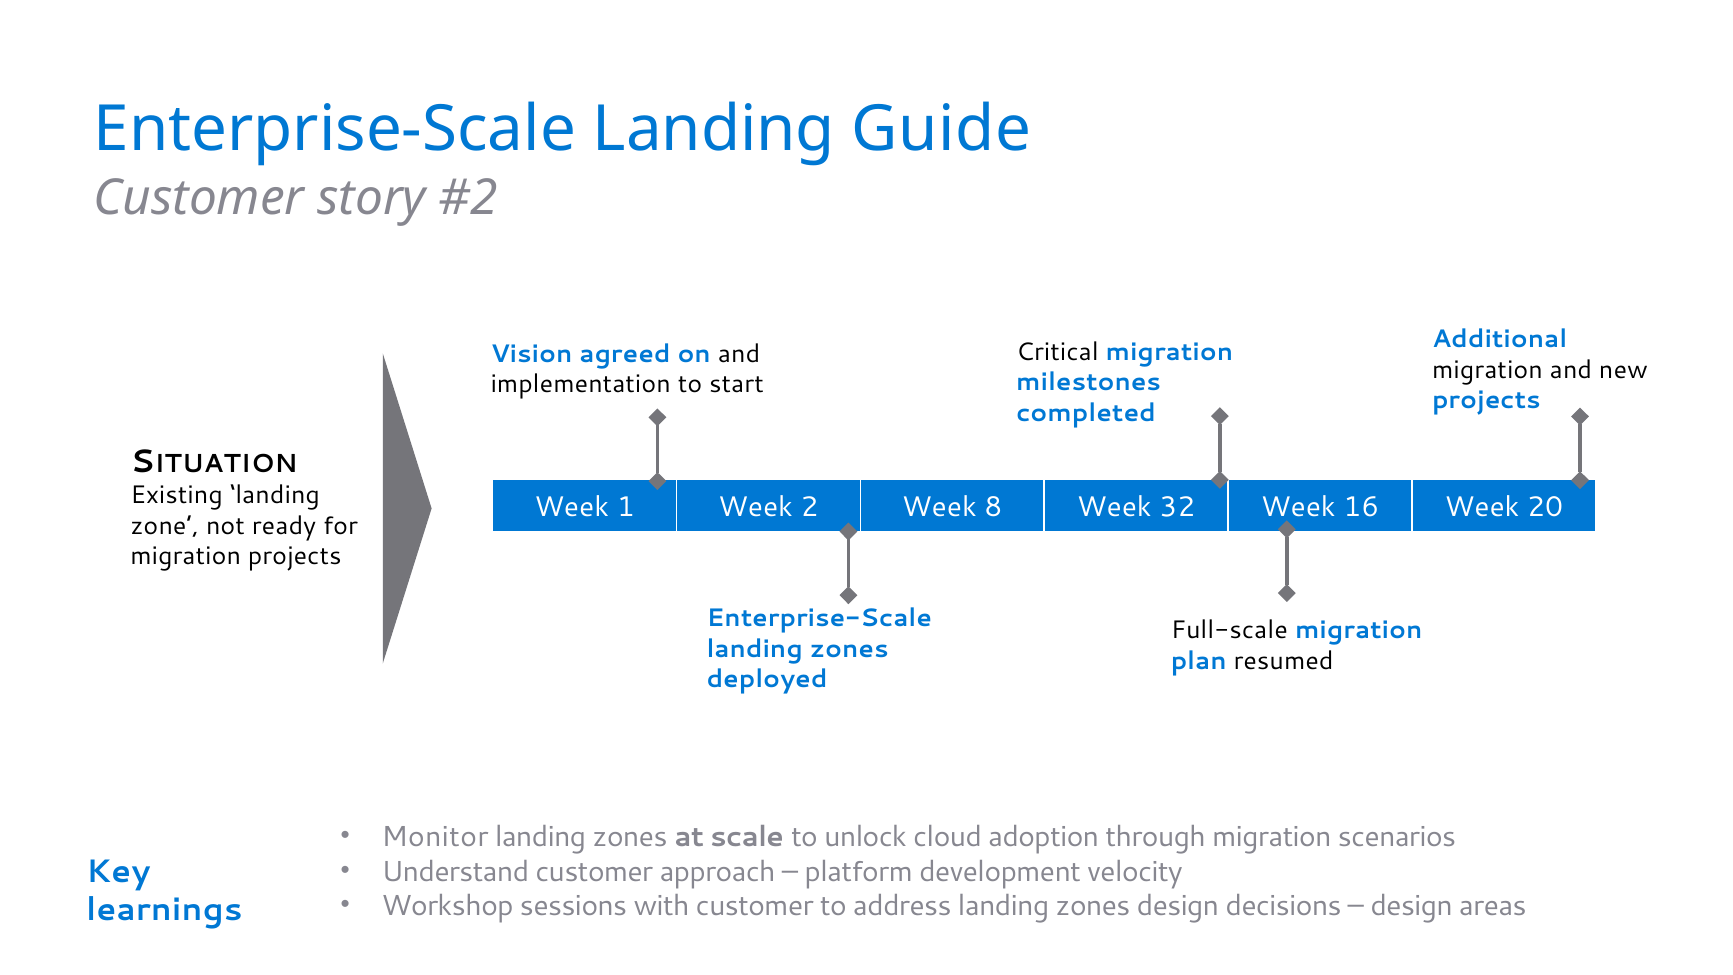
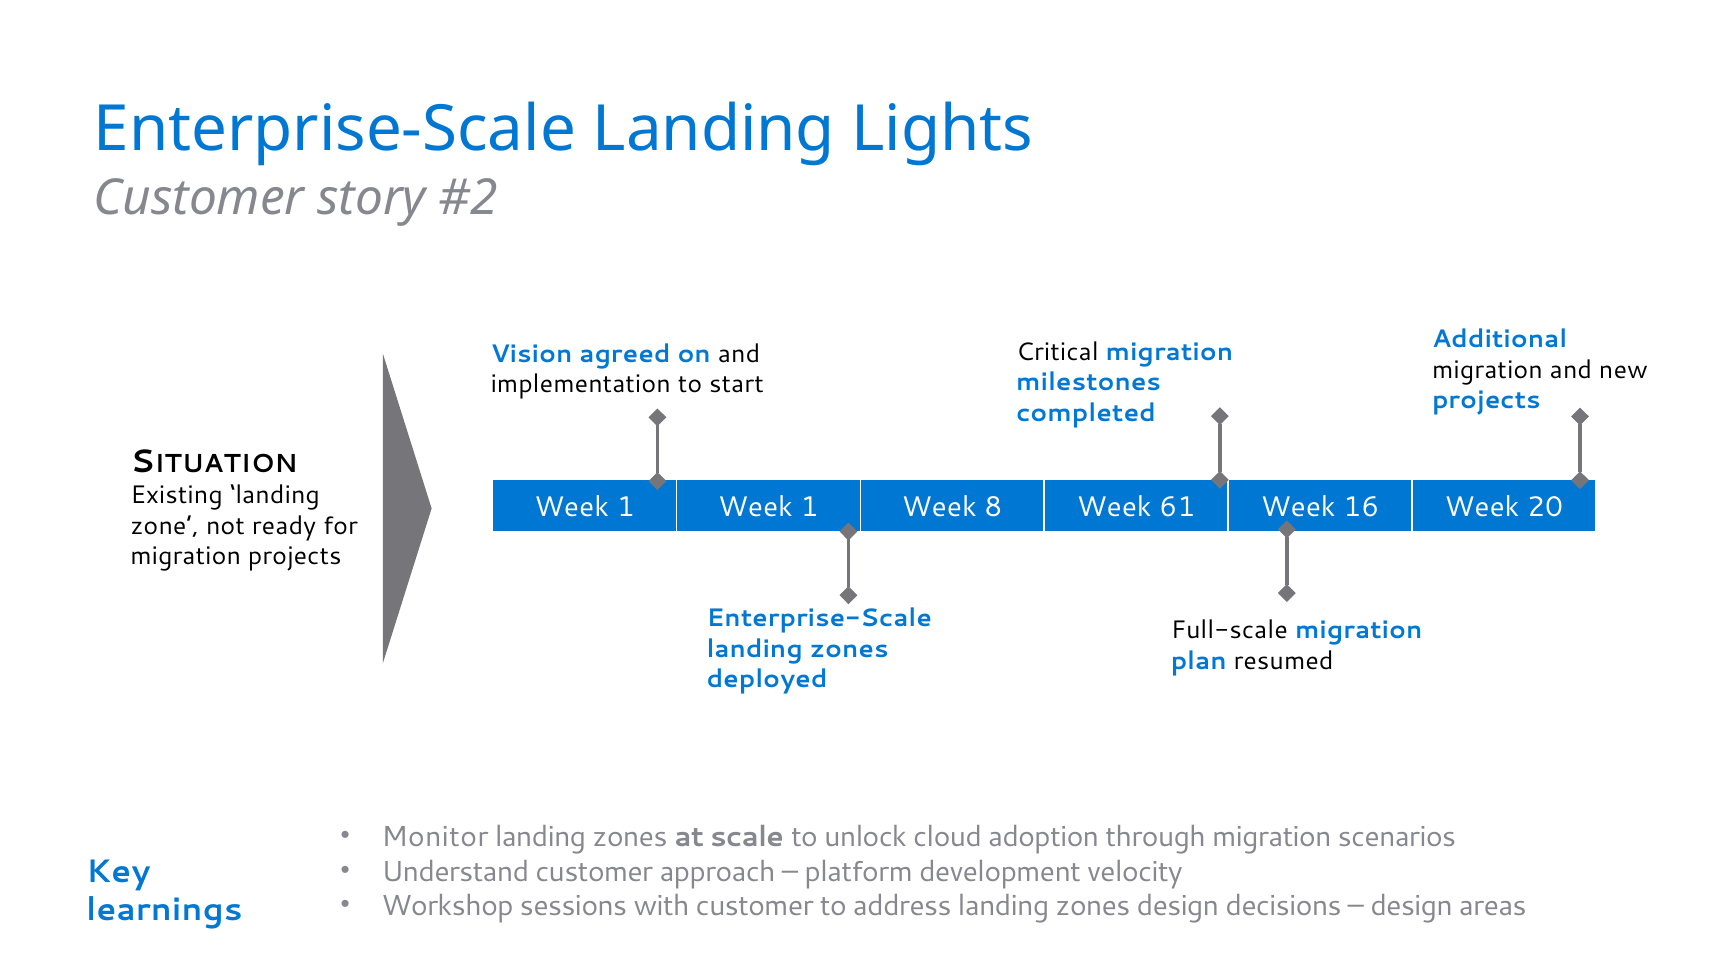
Guide: Guide -> Lights
1 Week 2: 2 -> 1
32: 32 -> 61
